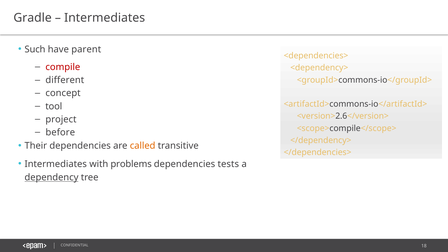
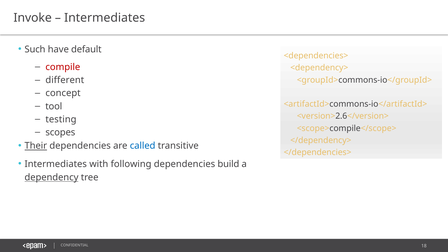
Gradle: Gradle -> Invoke
parent: parent -> default
project: project -> testing
before: before -> scopes
Their underline: none -> present
called colour: orange -> blue
problems: problems -> following
tests: tests -> build
